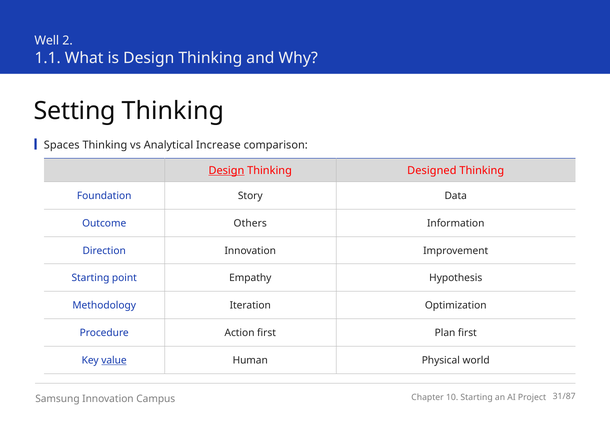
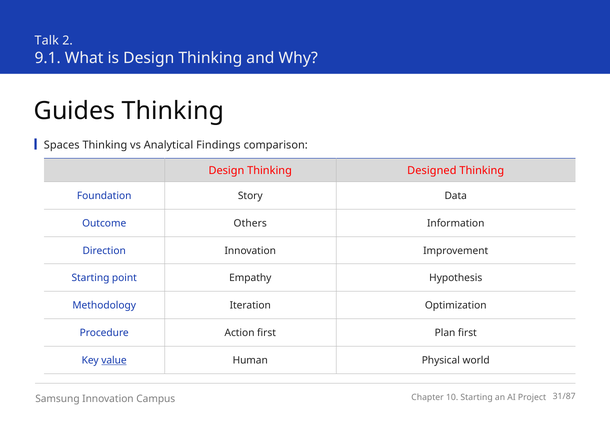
Well: Well -> Talk
1.1: 1.1 -> 9.1
Setting: Setting -> Guides
Increase: Increase -> Findings
Design at (226, 170) underline: present -> none
